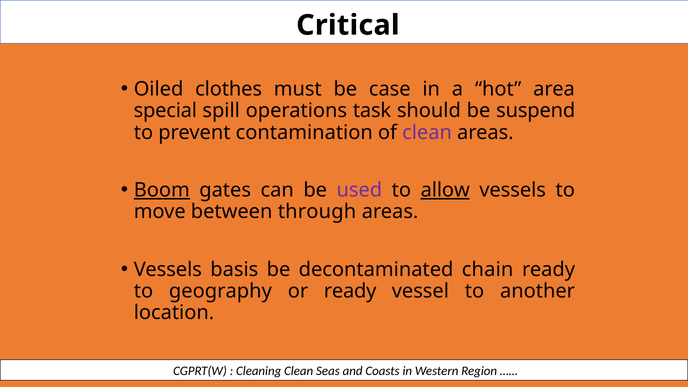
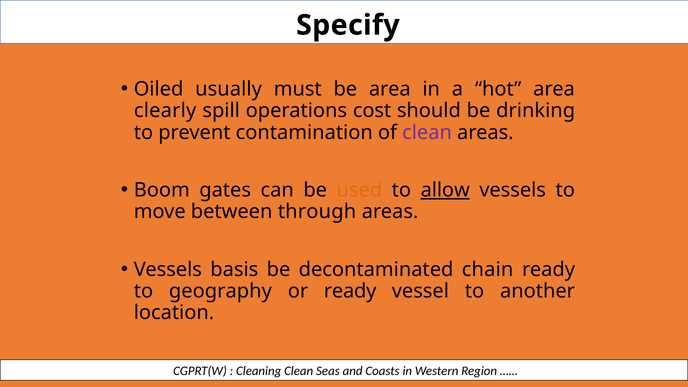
Critical: Critical -> Specify
clothes: clothes -> usually
be case: case -> area
special: special -> clearly
task: task -> cost
suspend: suspend -> drinking
Boom underline: present -> none
used colour: purple -> orange
